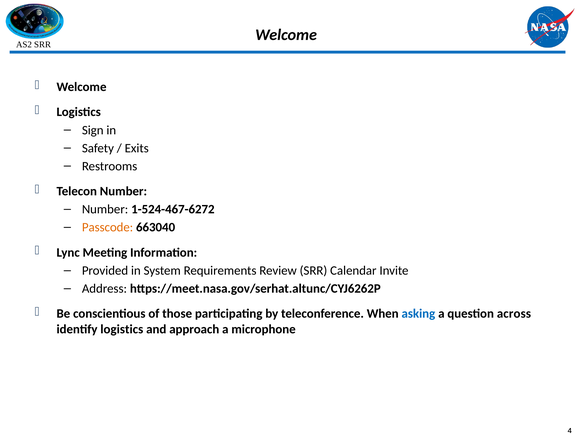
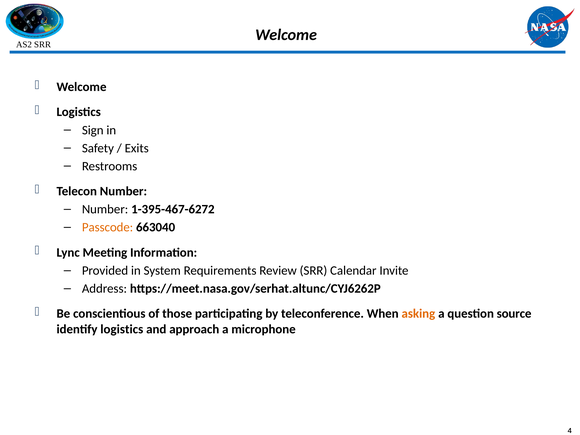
1-524-467-6272: 1-524-467-6272 -> 1-395-467-6272
asking colour: blue -> orange
across: across -> source
